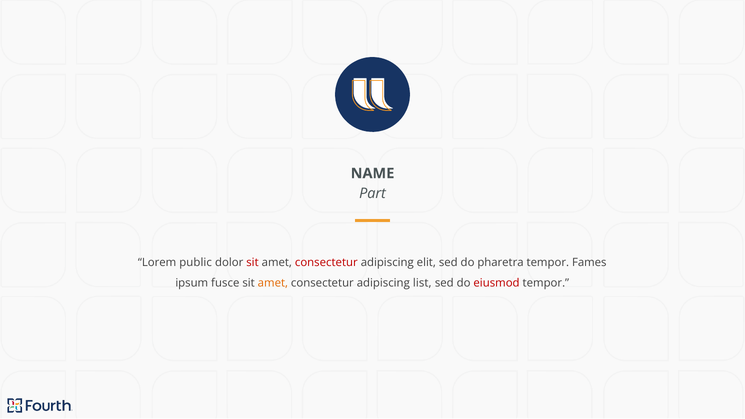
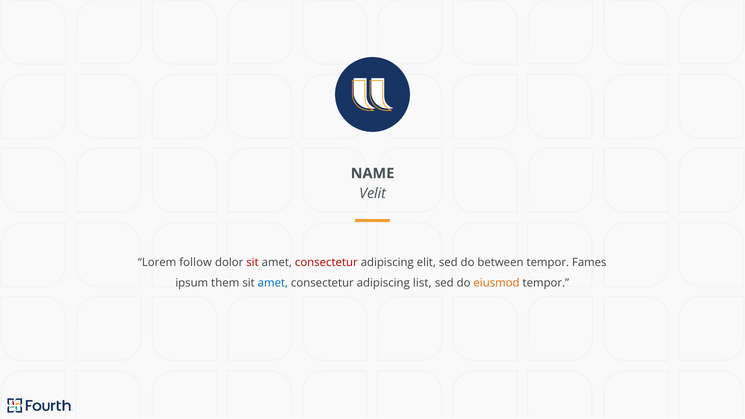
Part: Part -> Velit
public: public -> follow
pharetra: pharetra -> between
fusce: fusce -> them
amet at (273, 283) colour: orange -> blue
eiusmod colour: red -> orange
